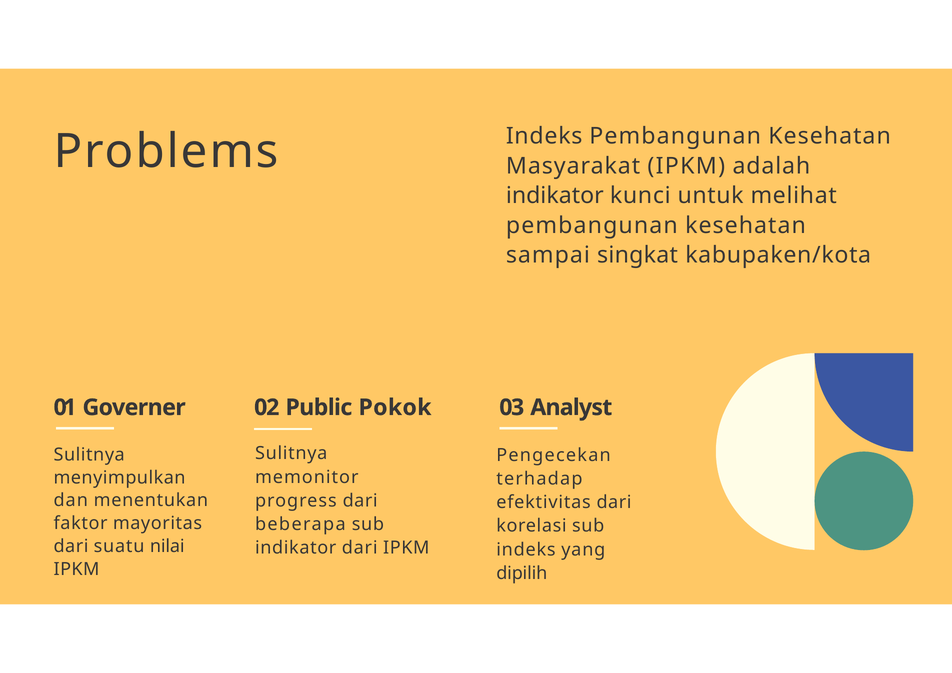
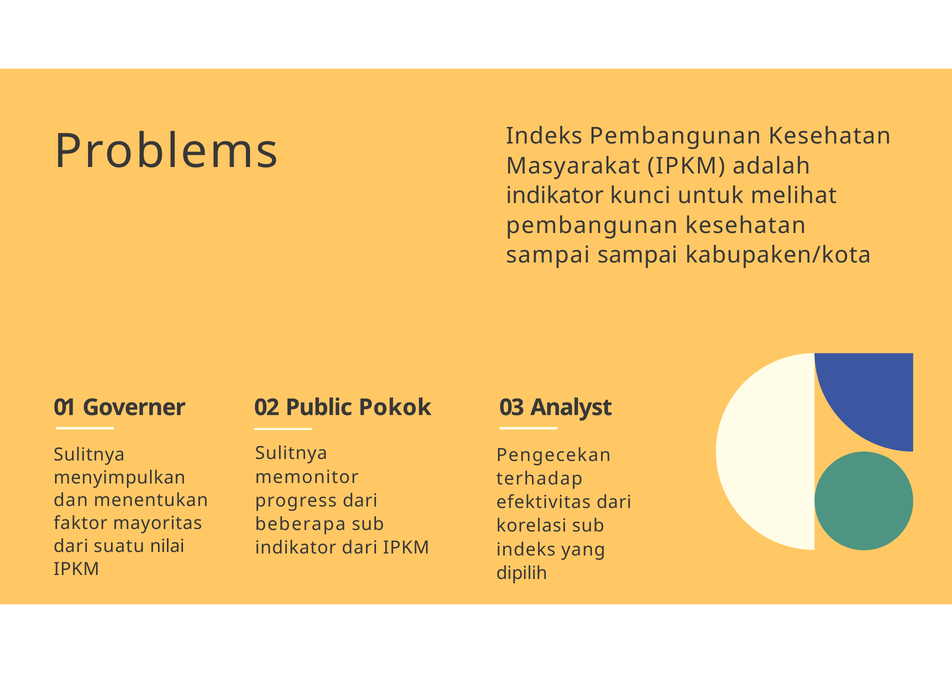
sampai singkat: singkat -> sampai
